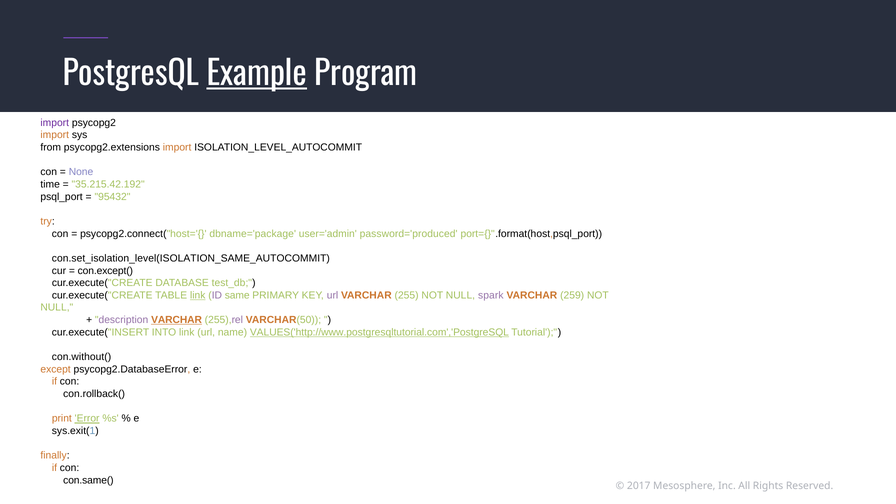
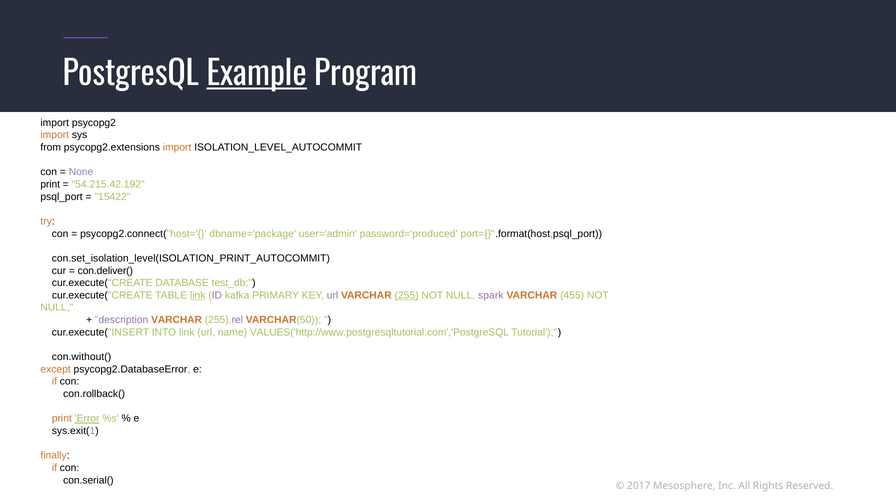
import at (55, 123) colour: purple -> black
time at (50, 184): time -> print
35.215.42.192: 35.215.42.192 -> 54.215.42.192
95432: 95432 -> 15422
con.set_isolation_level(ISOLATION_SAME_AUTOCOMMIT: con.set_isolation_level(ISOLATION_SAME_AUTOCOMMIT -> con.set_isolation_level(ISOLATION_PRINT_AUTOCOMMIT
con.except(: con.except( -> con.deliver(
same: same -> kafka
255 underline: none -> present
259: 259 -> 455
VARCHAR at (177, 320) underline: present -> none
VALUES('http://www.postgresqltutorial.com','PostgreSQL underline: present -> none
con.same(: con.same( -> con.serial(
